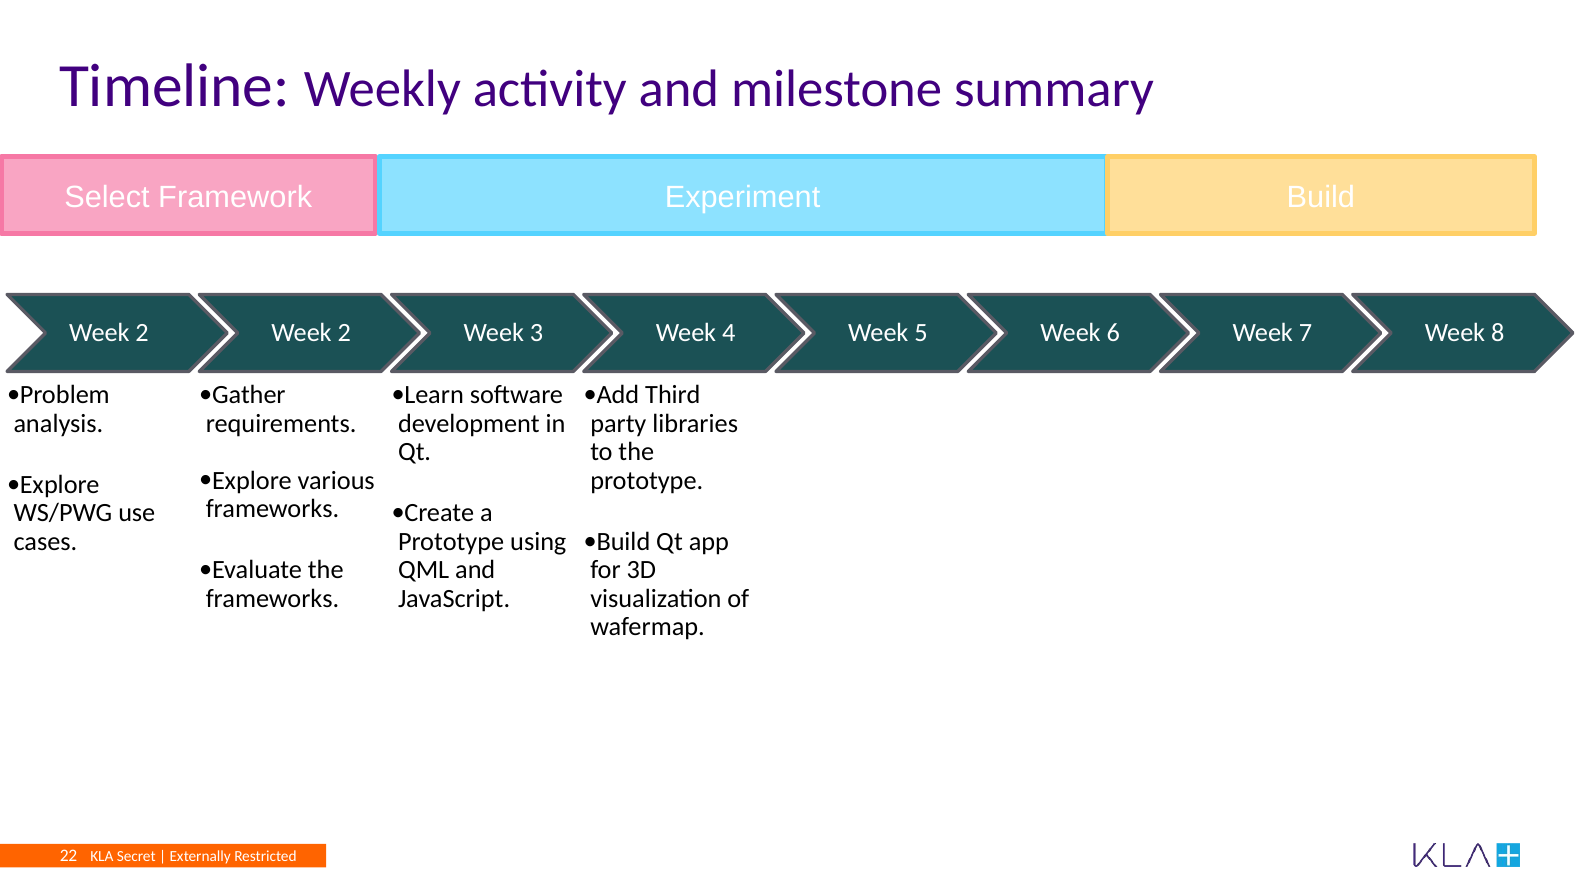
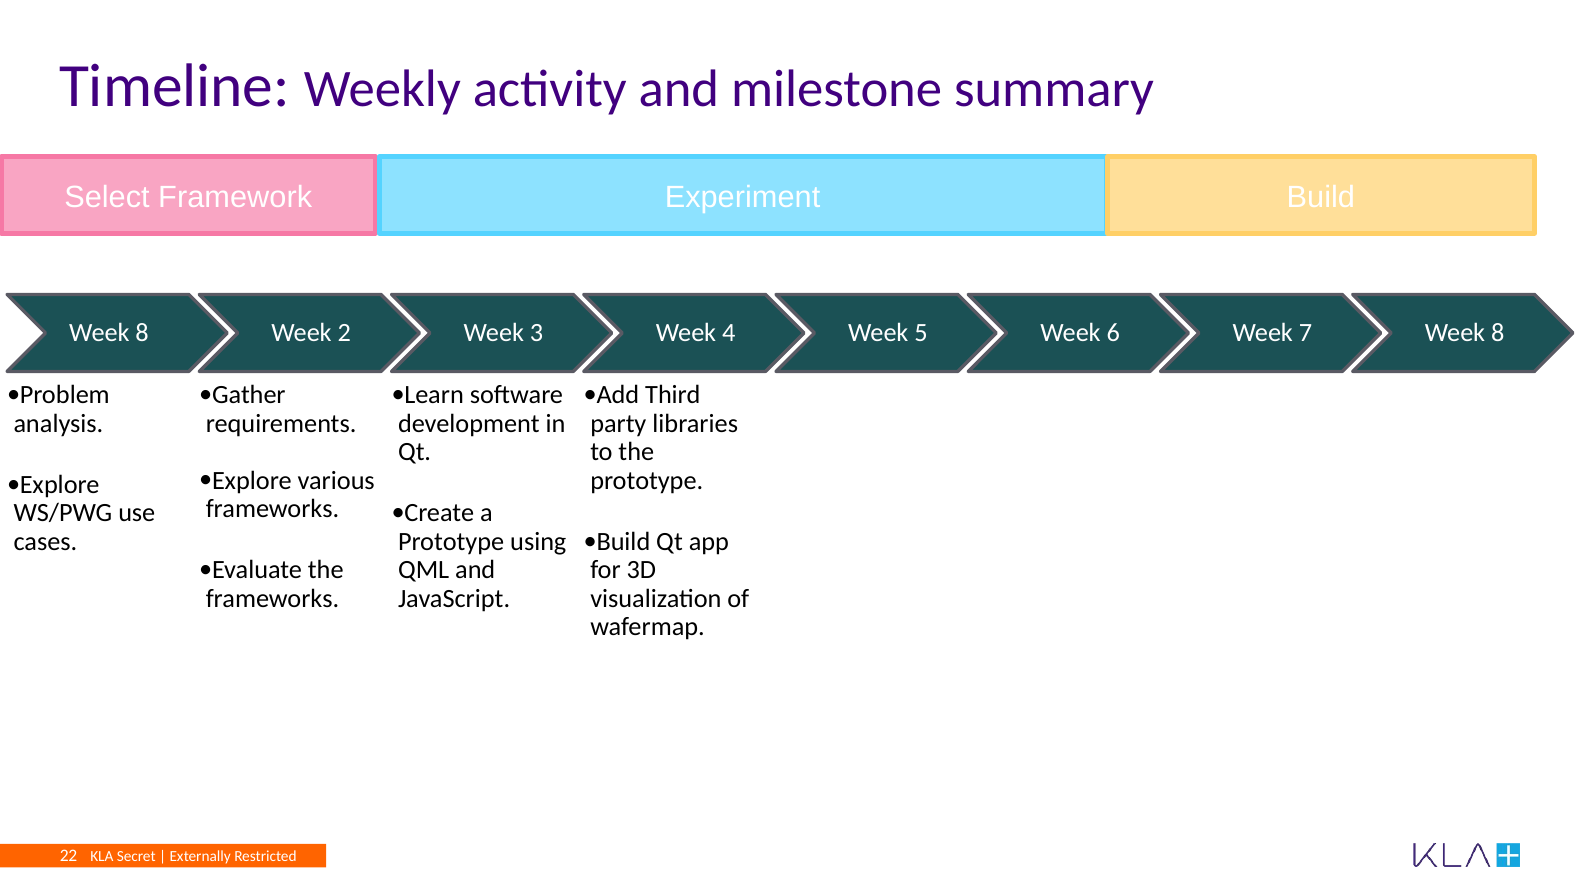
2 at (142, 333): 2 -> 8
